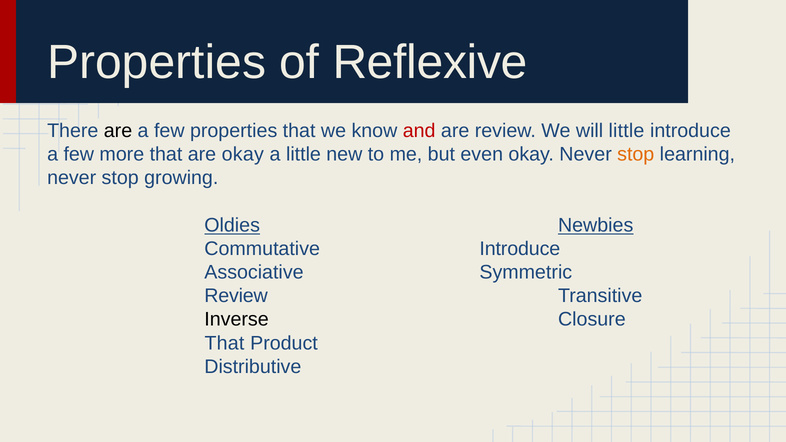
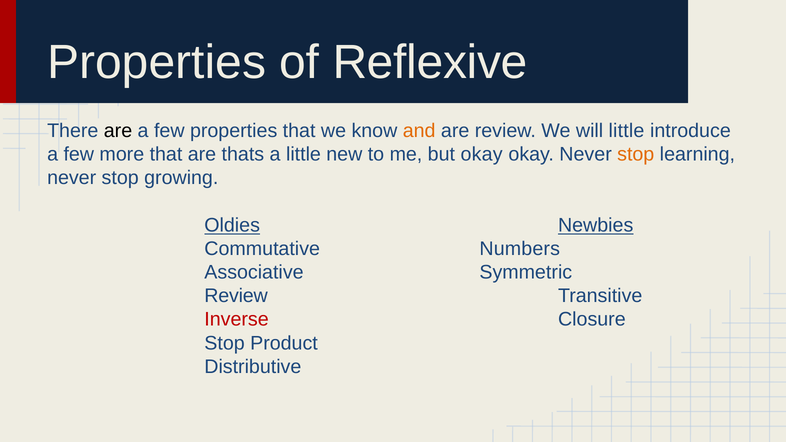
and colour: red -> orange
are okay: okay -> thats
but even: even -> okay
Commutative Introduce: Introduce -> Numbers
Inverse colour: black -> red
That at (224, 343): That -> Stop
